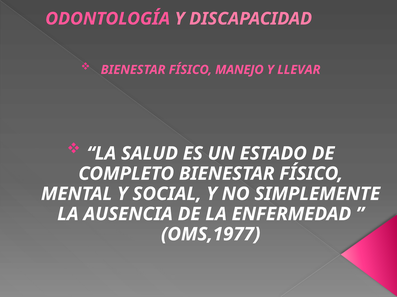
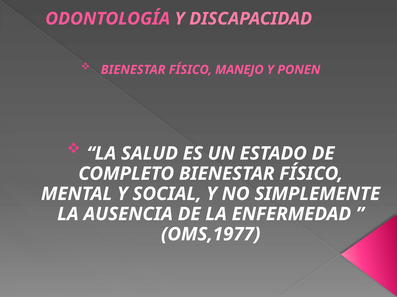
LLEVAR: LLEVAR -> PONEN
